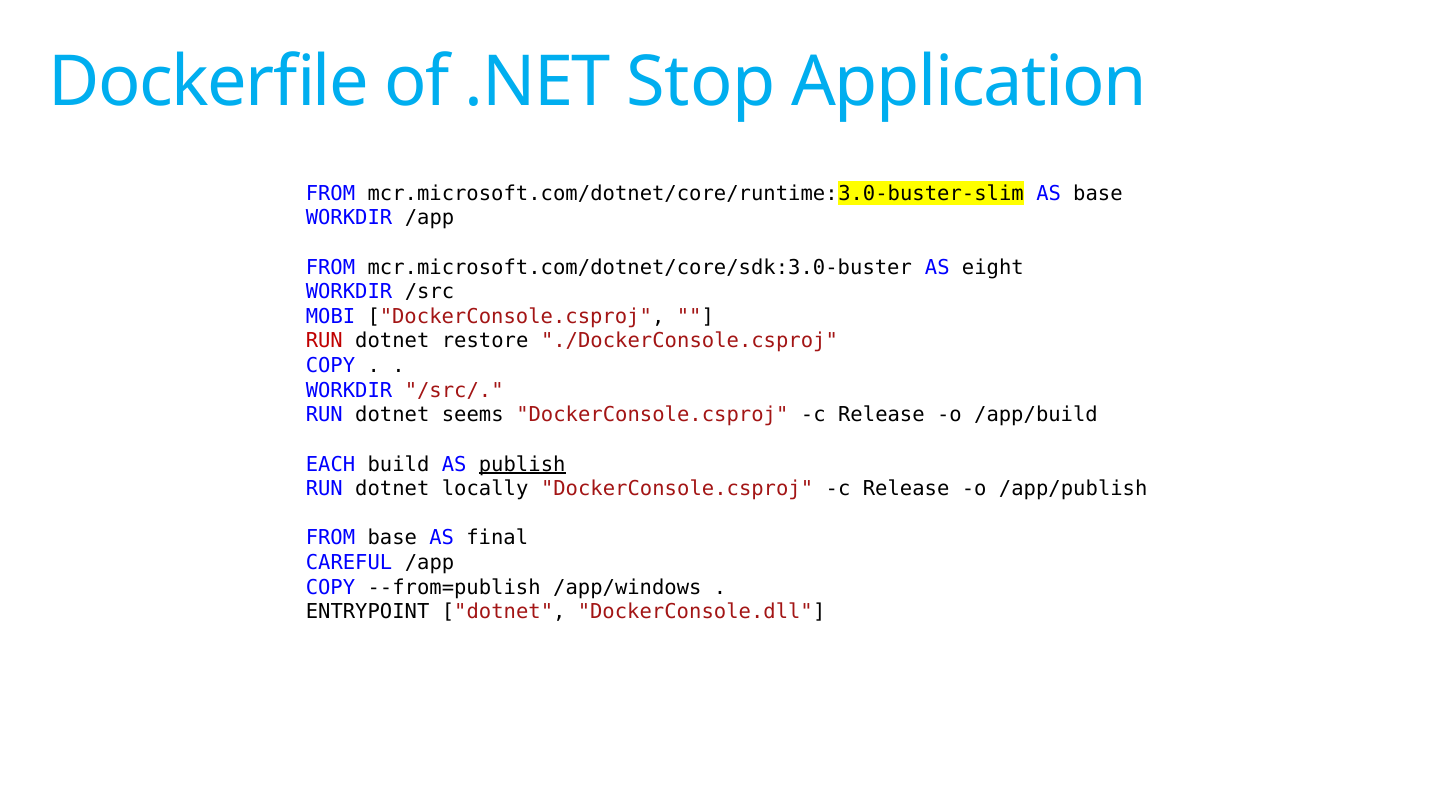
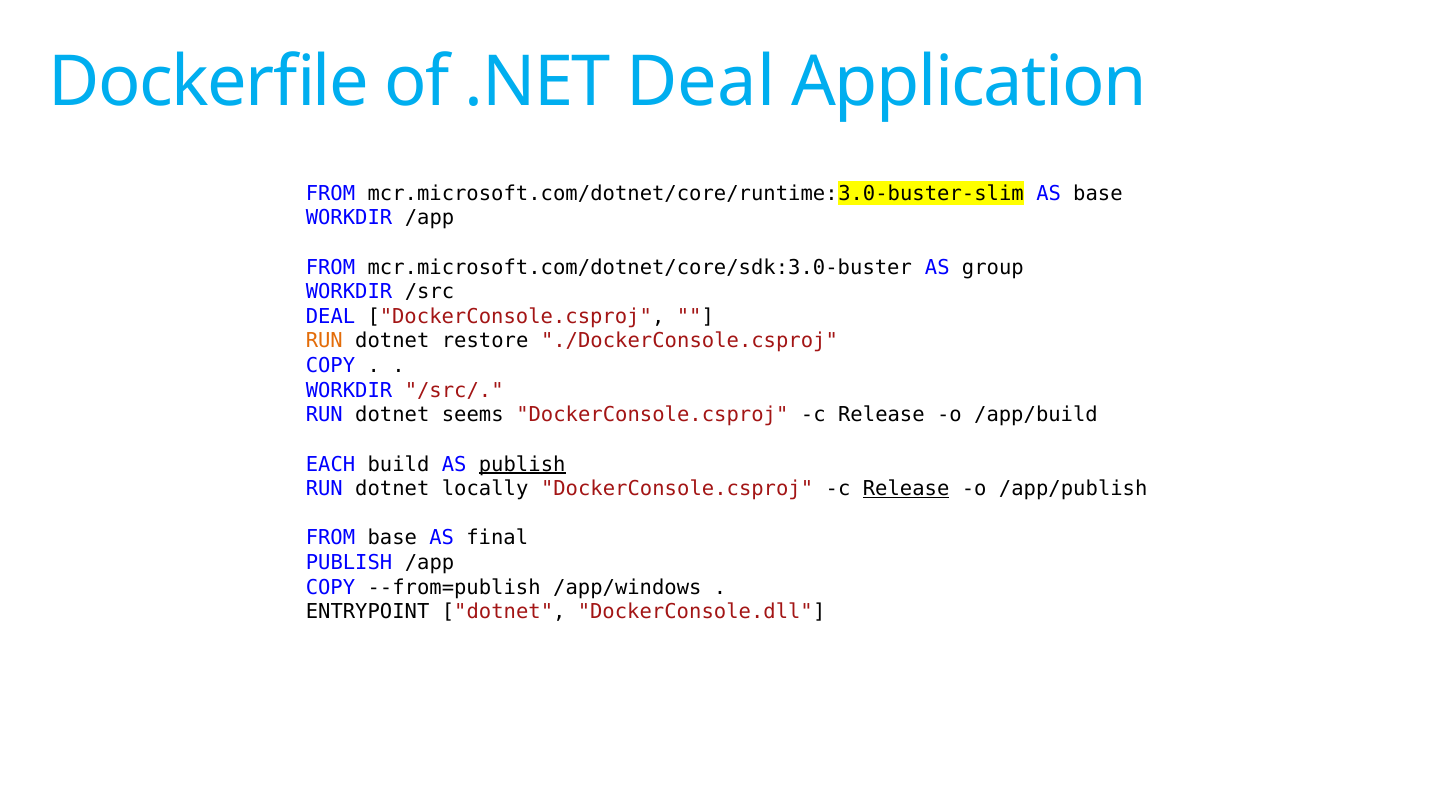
.NET Stop: Stop -> Deal
eight: eight -> group
MOBI at (331, 317): MOBI -> DEAL
RUN at (324, 341) colour: red -> orange
Release at (906, 489) underline: none -> present
CAREFUL at (349, 563): CAREFUL -> PUBLISH
